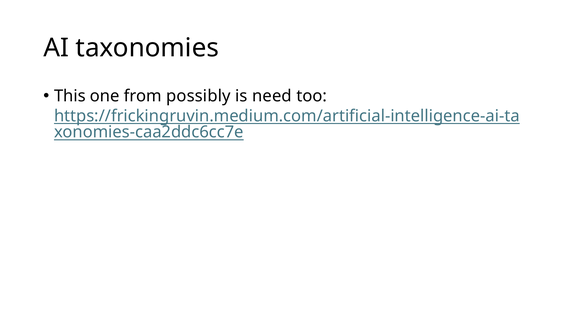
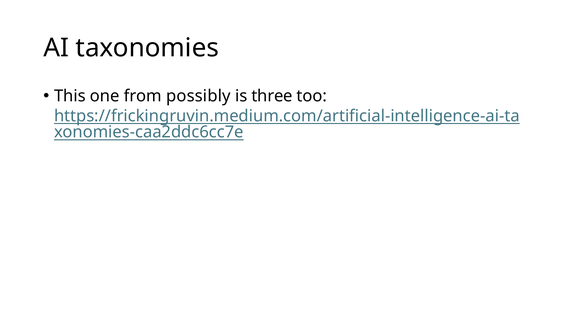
need: need -> three
